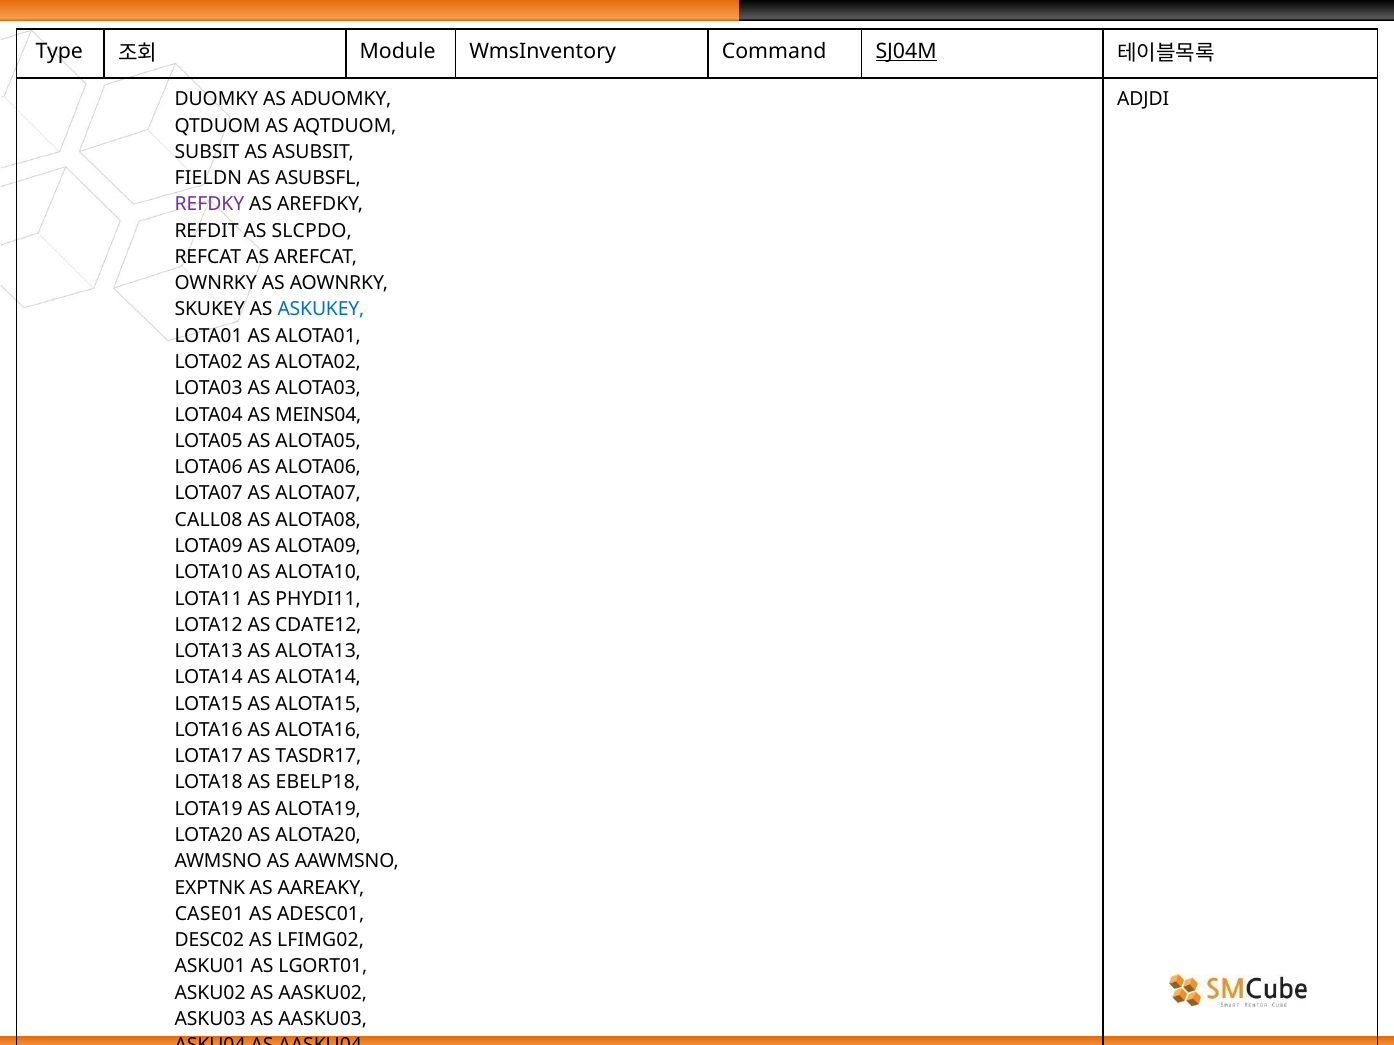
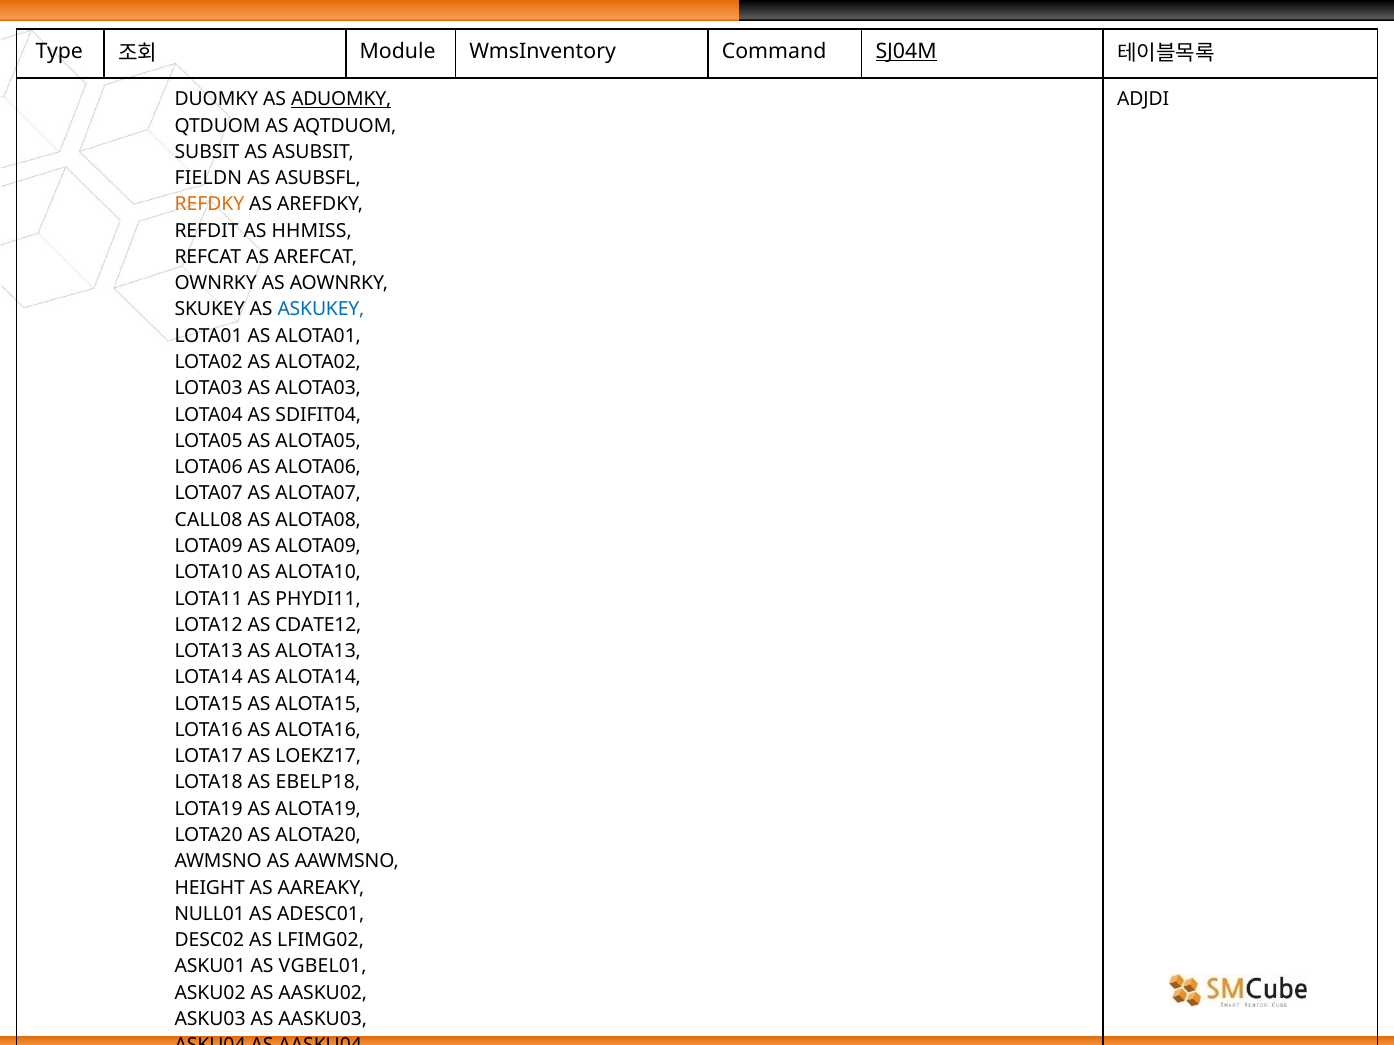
ADUOMKY underline: none -> present
REFDKY colour: purple -> orange
SLCPDO: SLCPDO -> HHMISS
MEINS04: MEINS04 -> SDIFIT04
TASDR17: TASDR17 -> LOEKZ17
EXPTNK: EXPTNK -> HEIGHT
CASE01: CASE01 -> NULL01
LGORT01: LGORT01 -> VGBEL01
